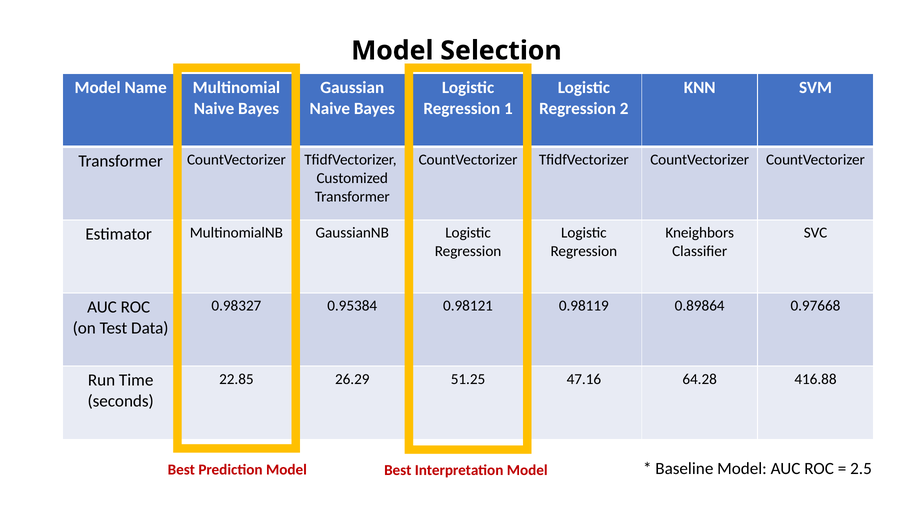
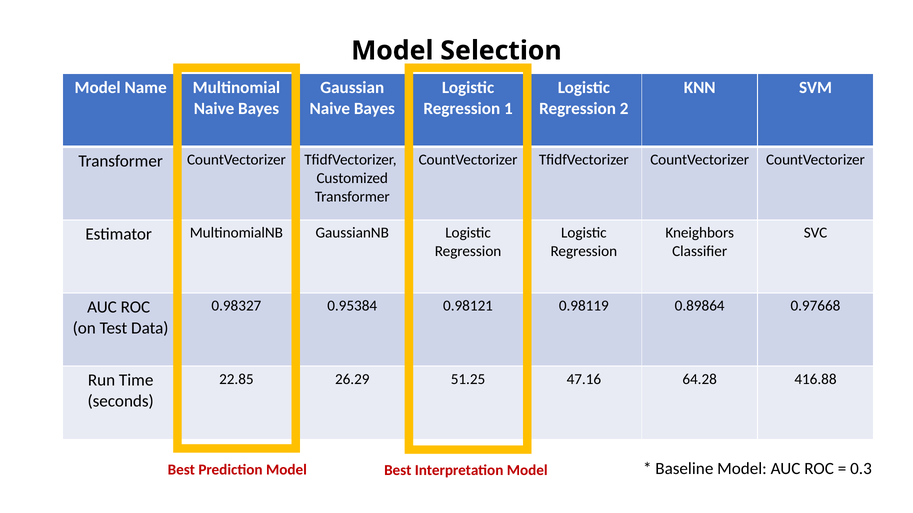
2.5: 2.5 -> 0.3
